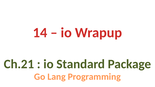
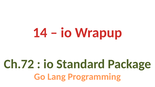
Ch.21: Ch.21 -> Ch.72
